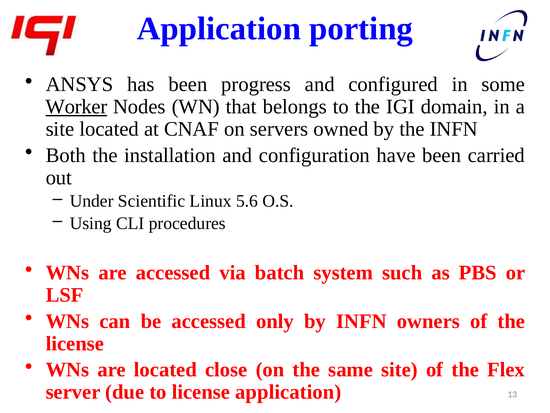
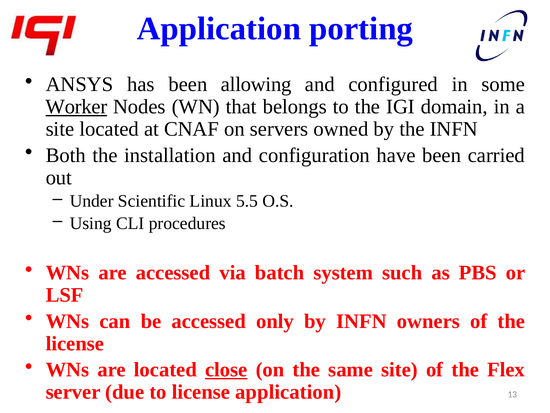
progress: progress -> allowing
5.6: 5.6 -> 5.5
close underline: none -> present
